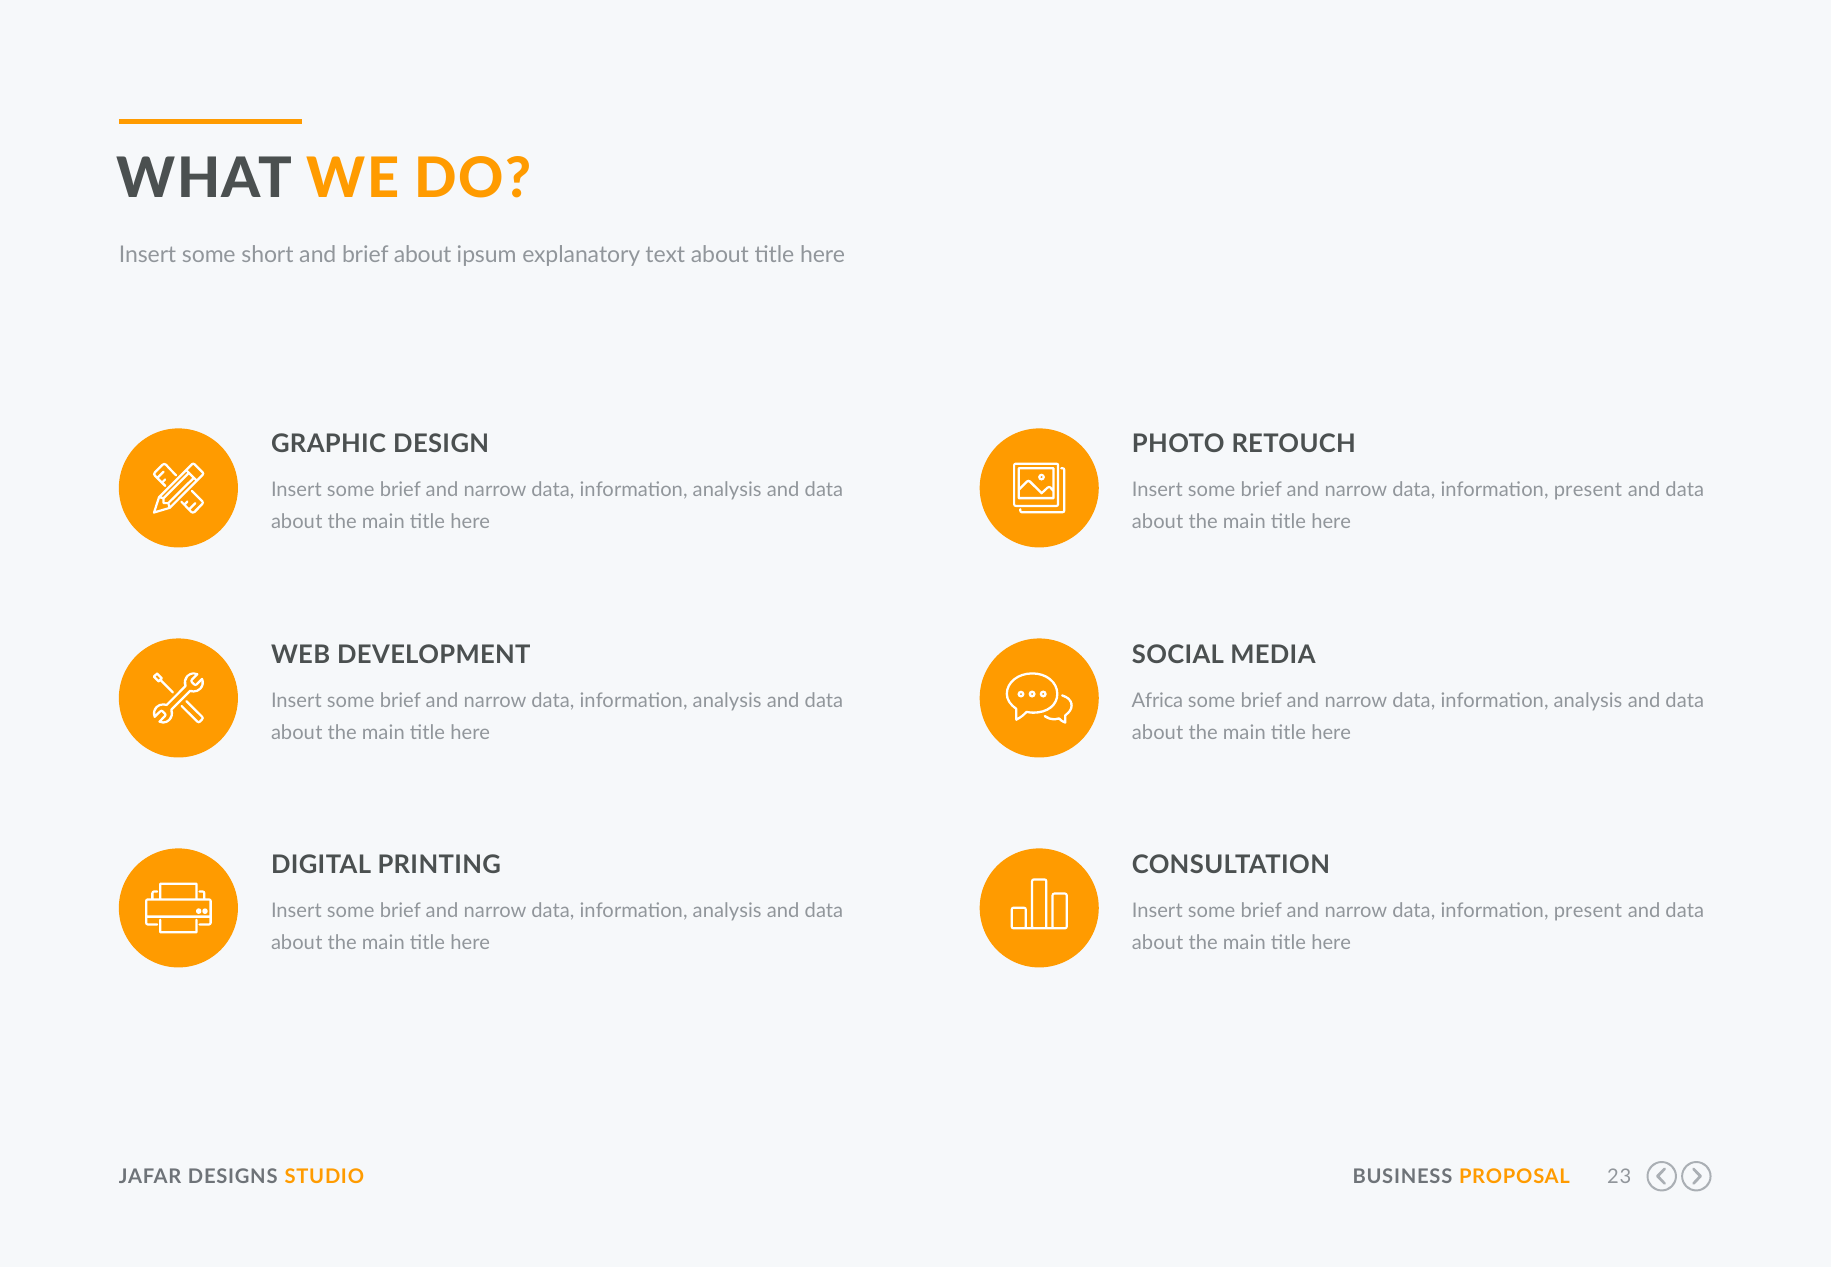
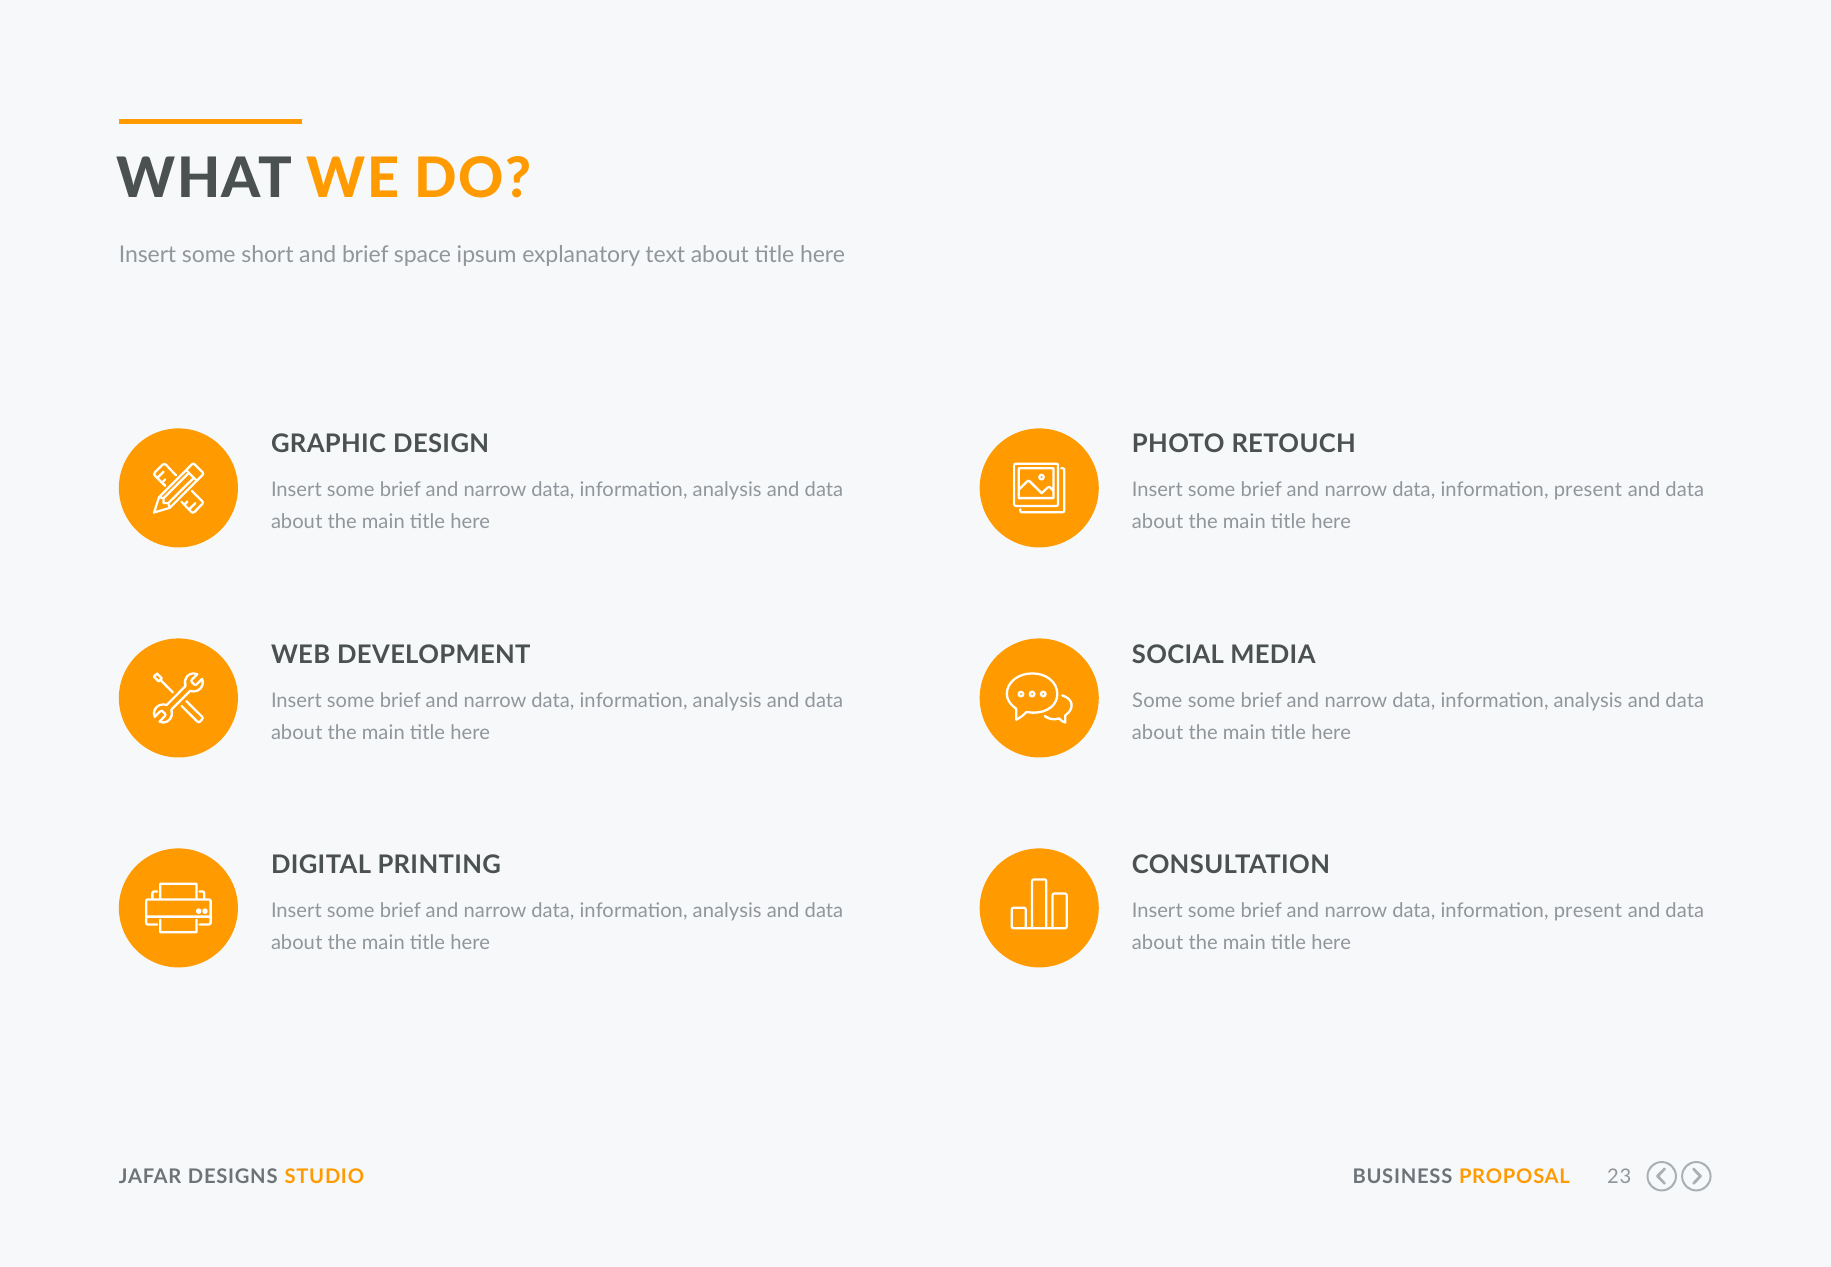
brief about: about -> space
Africa at (1157, 702): Africa -> Some
